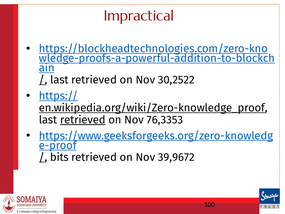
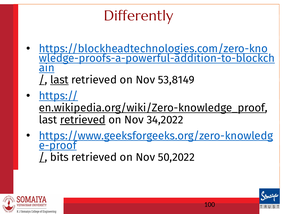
Impractical: Impractical -> Differently
last at (59, 80) underline: none -> present
30,2522: 30,2522 -> 53,8149
76,3353: 76,3353 -> 34,2022
39,9672: 39,9672 -> 50,2022
